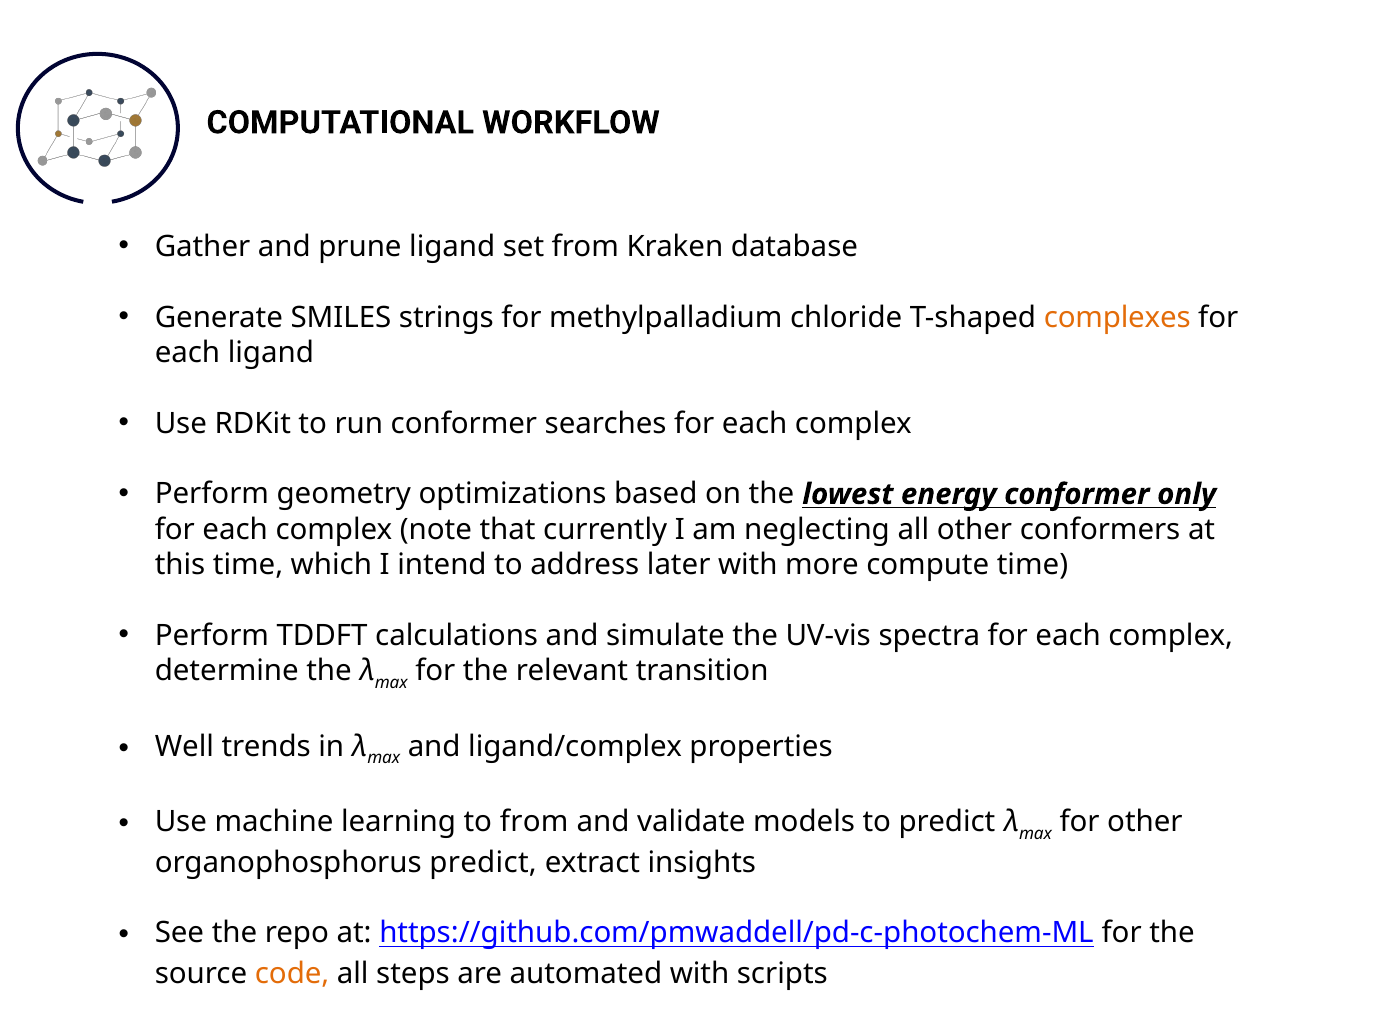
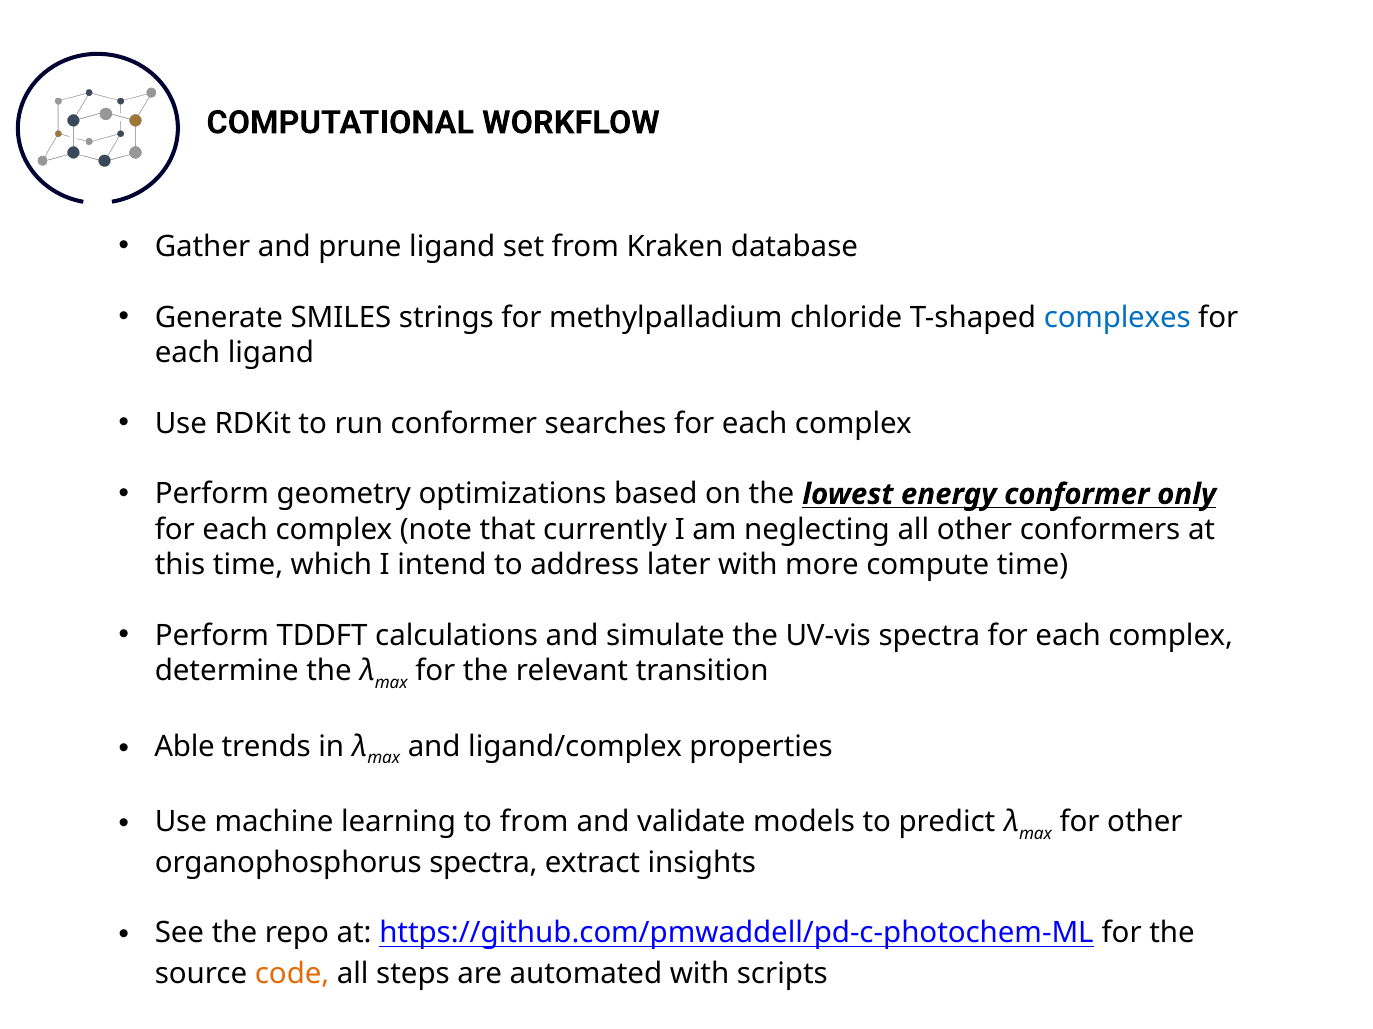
complexes colour: orange -> blue
Well: Well -> Able
organophosphorus predict: predict -> spectra
